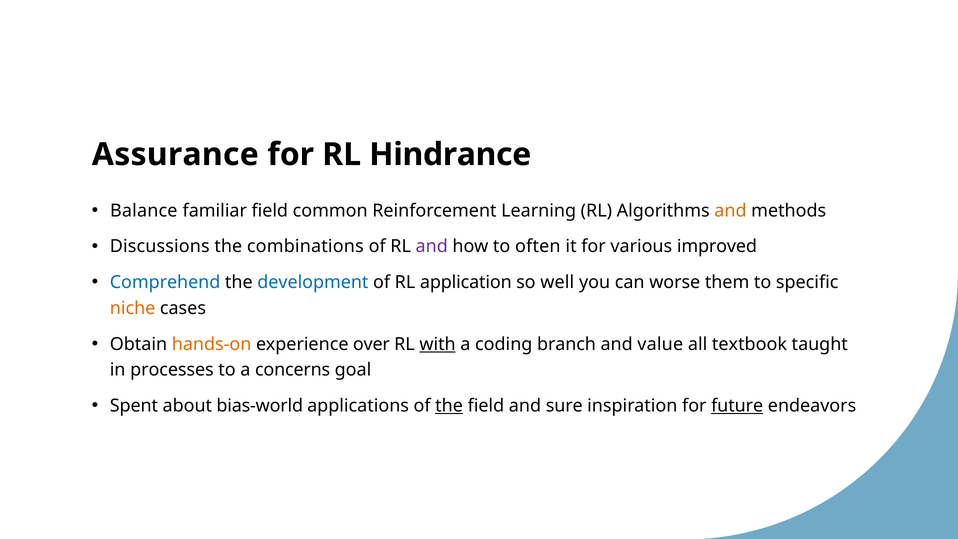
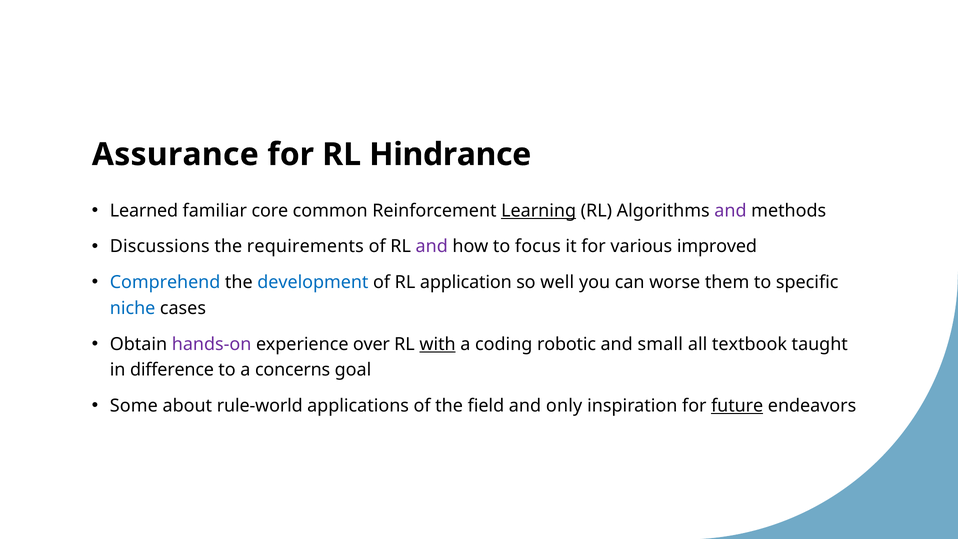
Balance: Balance -> Learned
familiar field: field -> core
Learning underline: none -> present
and at (730, 211) colour: orange -> purple
combinations: combinations -> requirements
often: often -> focus
niche colour: orange -> blue
hands-on colour: orange -> purple
branch: branch -> robotic
value: value -> small
processes: processes -> difference
Spent: Spent -> Some
bias-world: bias-world -> rule-world
the at (449, 406) underline: present -> none
sure: sure -> only
